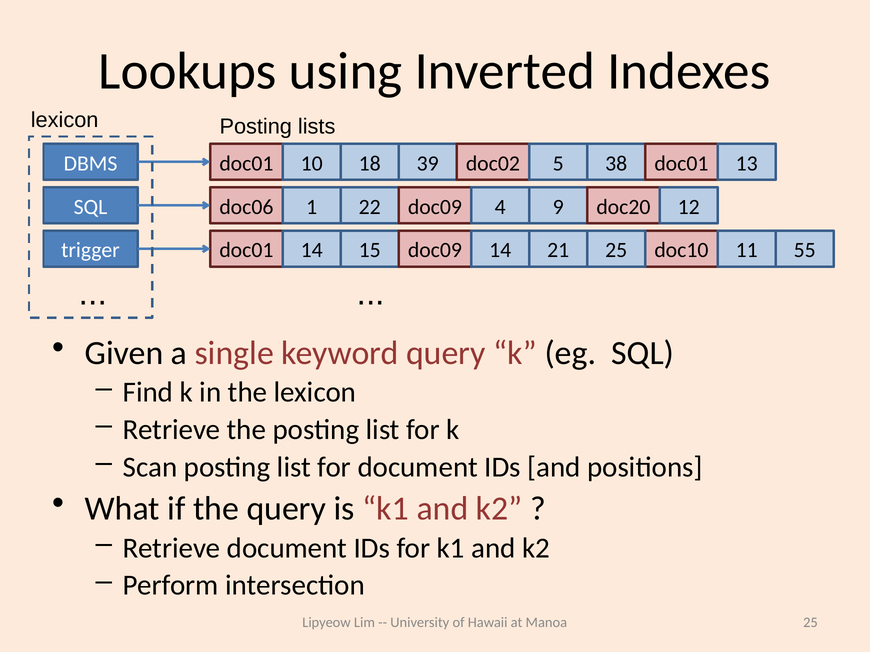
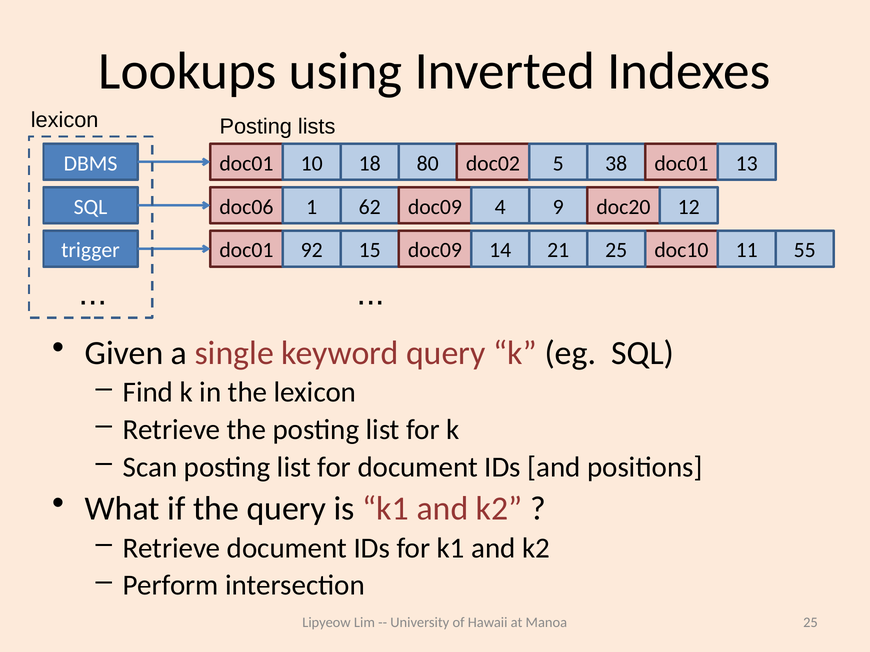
39: 39 -> 80
22: 22 -> 62
doc01 14: 14 -> 92
